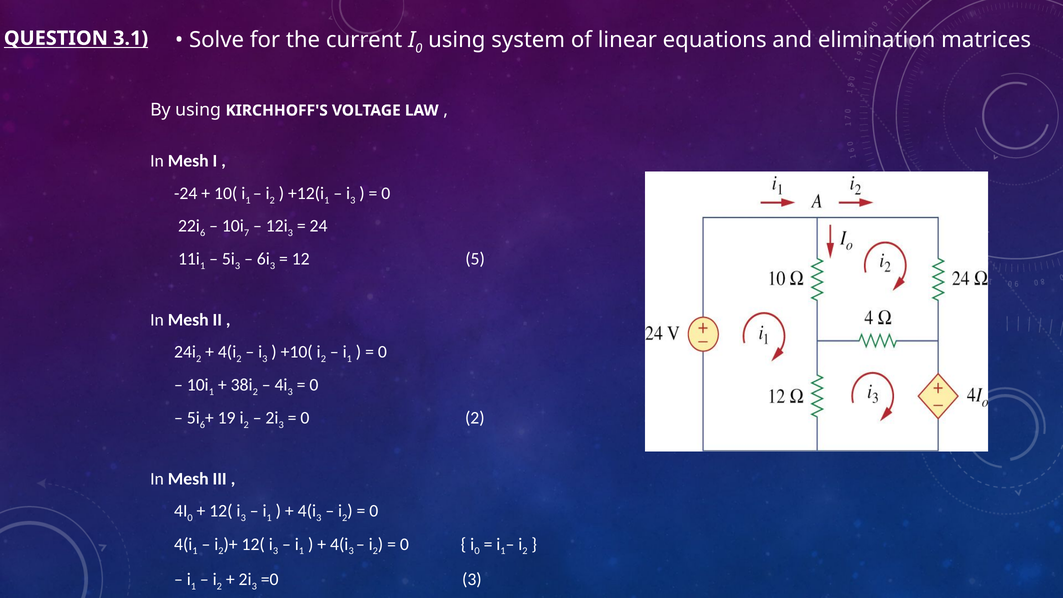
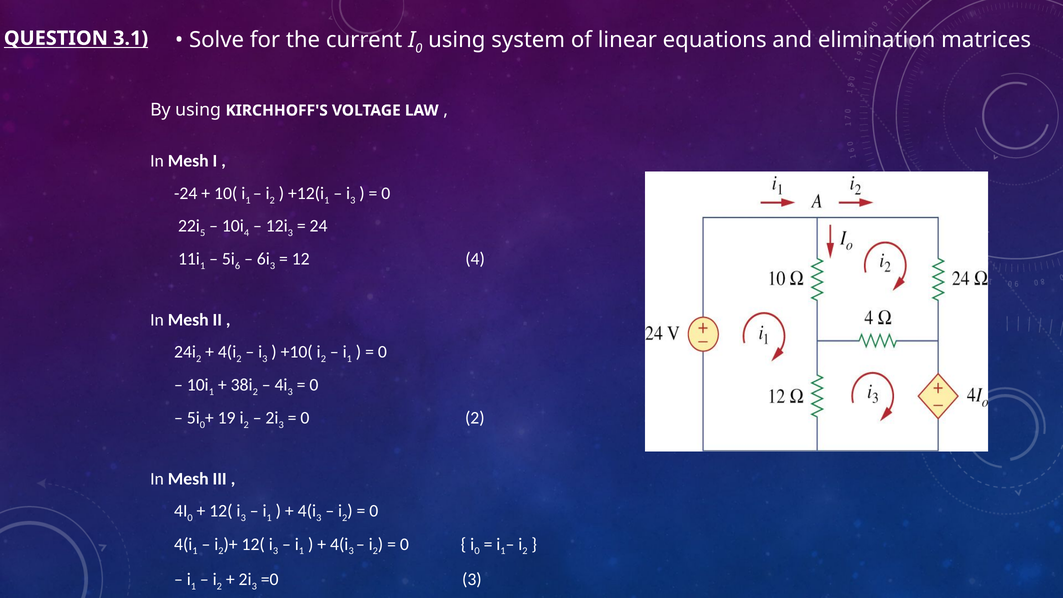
6 at (203, 233): 6 -> 5
7 at (246, 233): 7 -> 4
3 at (238, 266): 3 -> 6
12 5: 5 -> 4
6 at (202, 425): 6 -> 0
